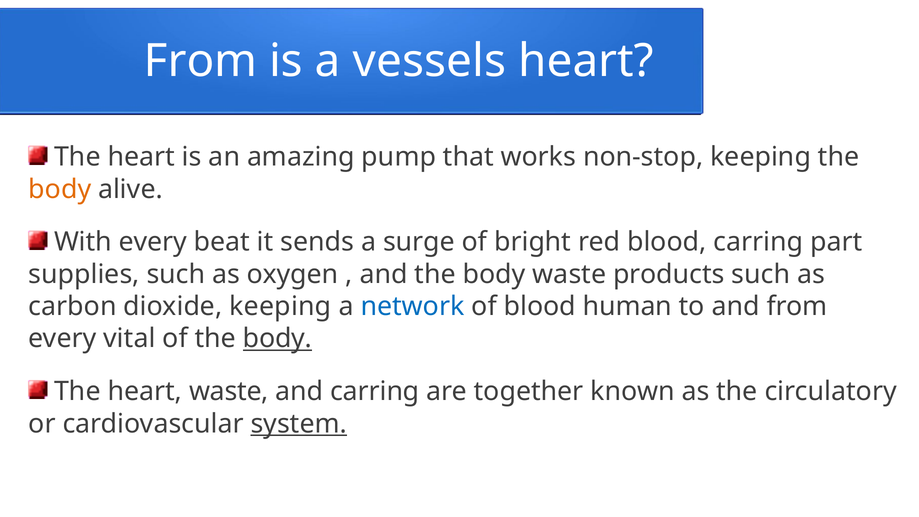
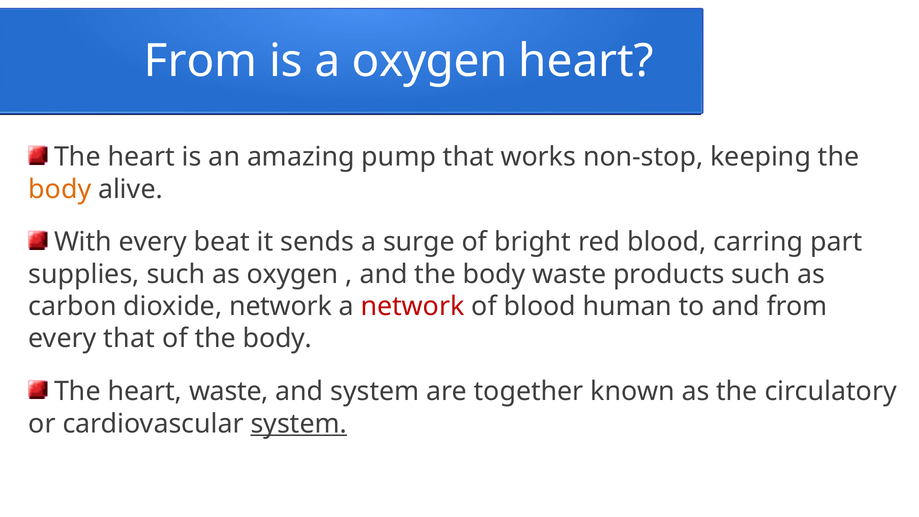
a vessels: vessels -> oxygen
dioxide keeping: keeping -> network
network at (413, 306) colour: blue -> red
every vital: vital -> that
body at (277, 339) underline: present -> none
and carring: carring -> system
